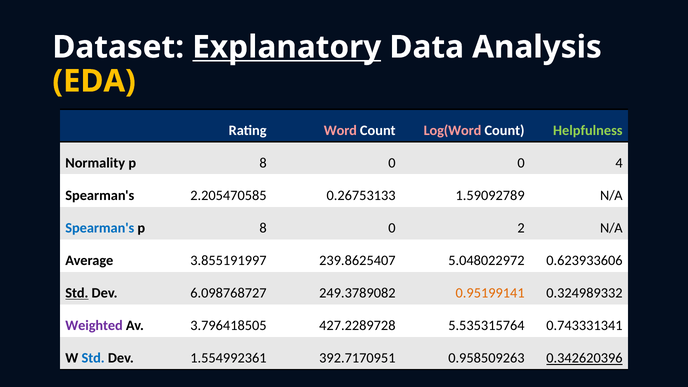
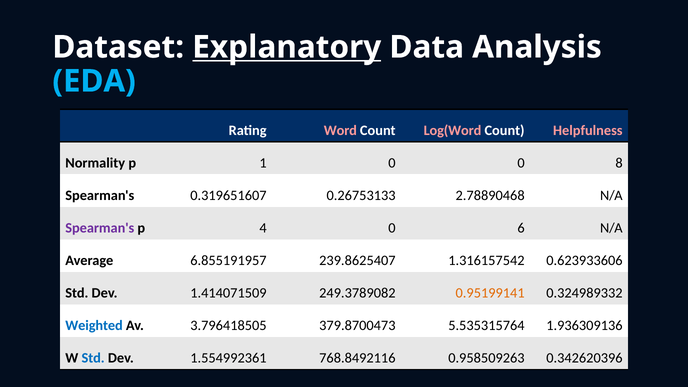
EDA colour: yellow -> light blue
Helpfulness colour: light green -> pink
Normality p 8: 8 -> 1
4: 4 -> 8
2.205470585: 2.205470585 -> 0.319651607
1.59092789: 1.59092789 -> 2.78890468
Spearman's at (100, 228) colour: blue -> purple
8 at (263, 228): 8 -> 4
2: 2 -> 6
3.855191997: 3.855191997 -> 6.855191957
5.048022972: 5.048022972 -> 1.316157542
Std at (77, 293) underline: present -> none
6.098768727: 6.098768727 -> 1.414071509
Weighted colour: purple -> blue
427.2289728: 427.2289728 -> 379.8700473
0.743331341: 0.743331341 -> 1.936309136
392.7170951: 392.7170951 -> 768.8492116
0.342620396 underline: present -> none
